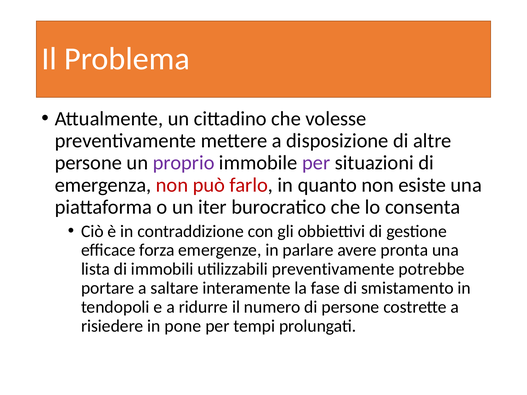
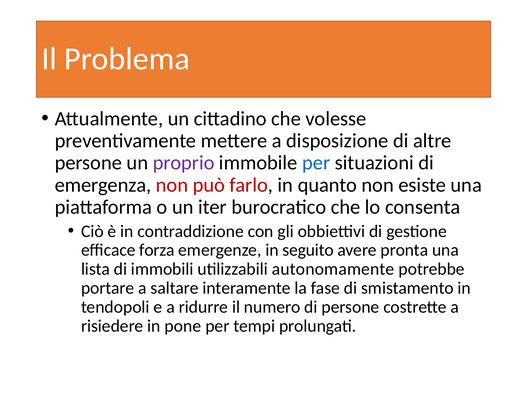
per at (316, 163) colour: purple -> blue
parlare: parlare -> seguito
utilizzabili preventivamente: preventivamente -> autonomamente
